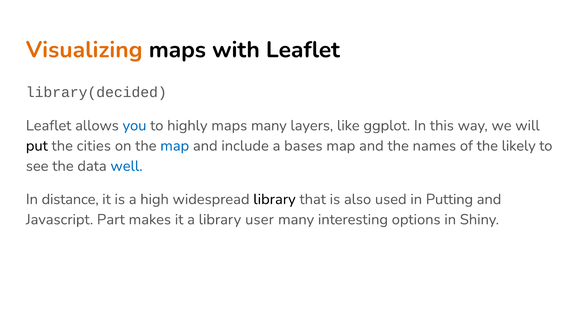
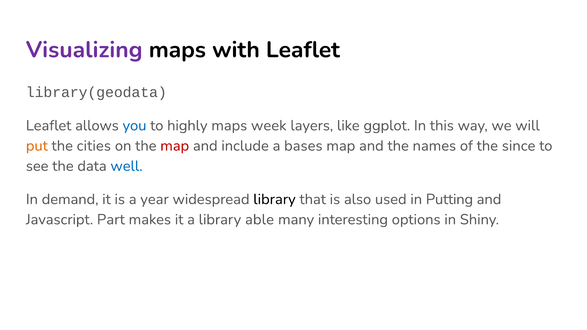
Visualizing colour: orange -> purple
library(decided: library(decided -> library(geodata
maps many: many -> week
put colour: black -> orange
map at (175, 146) colour: blue -> red
likely: likely -> since
distance: distance -> demand
high: high -> year
user: user -> able
